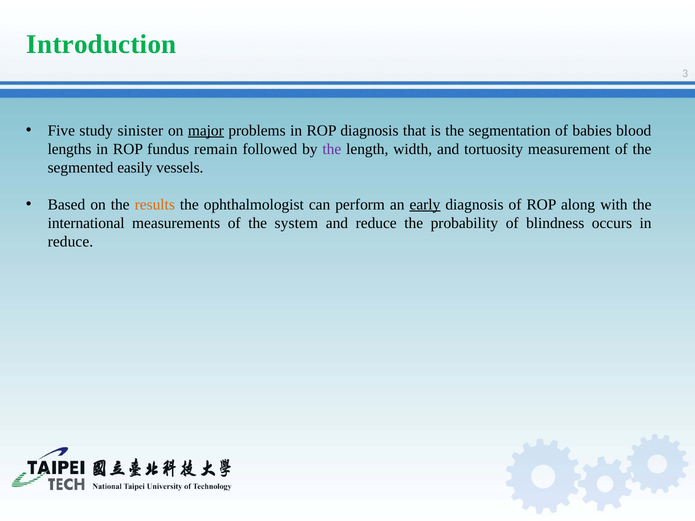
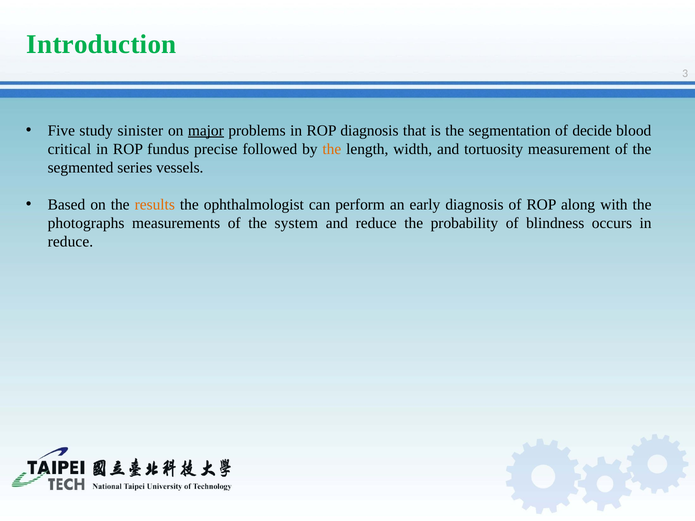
babies: babies -> decide
lengths: lengths -> critical
remain: remain -> precise
the at (332, 149) colour: purple -> orange
easily: easily -> series
early underline: present -> none
international: international -> photographs
